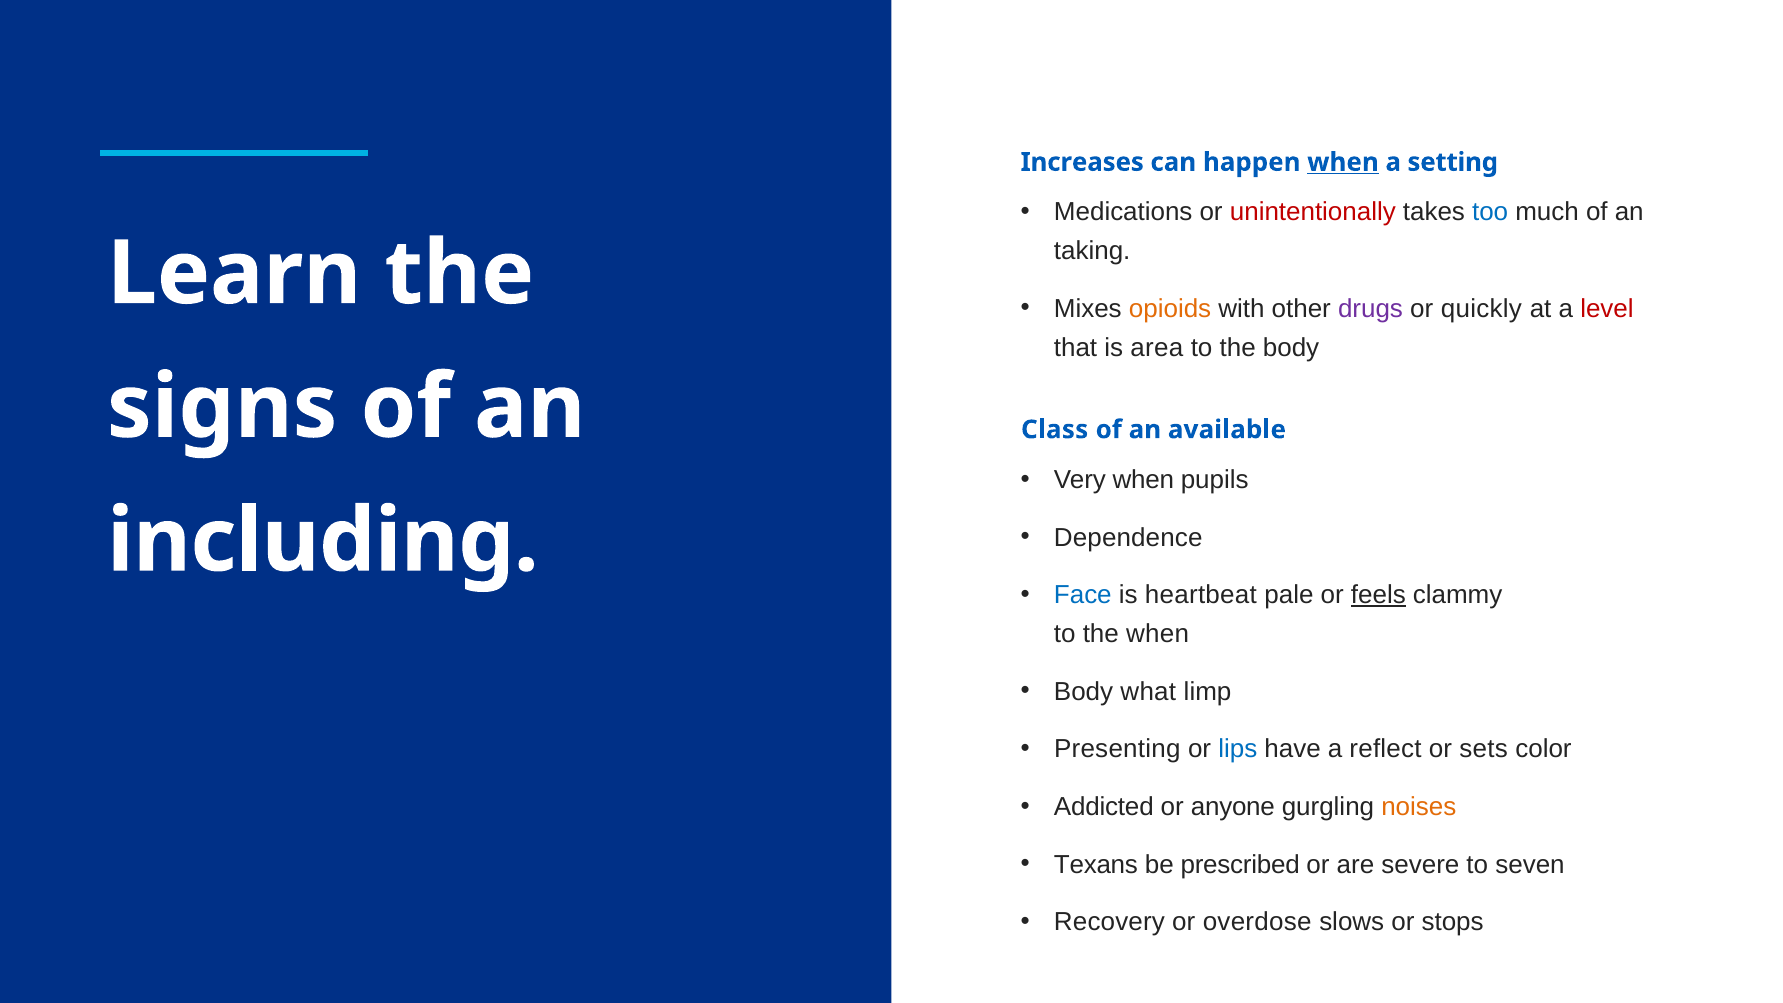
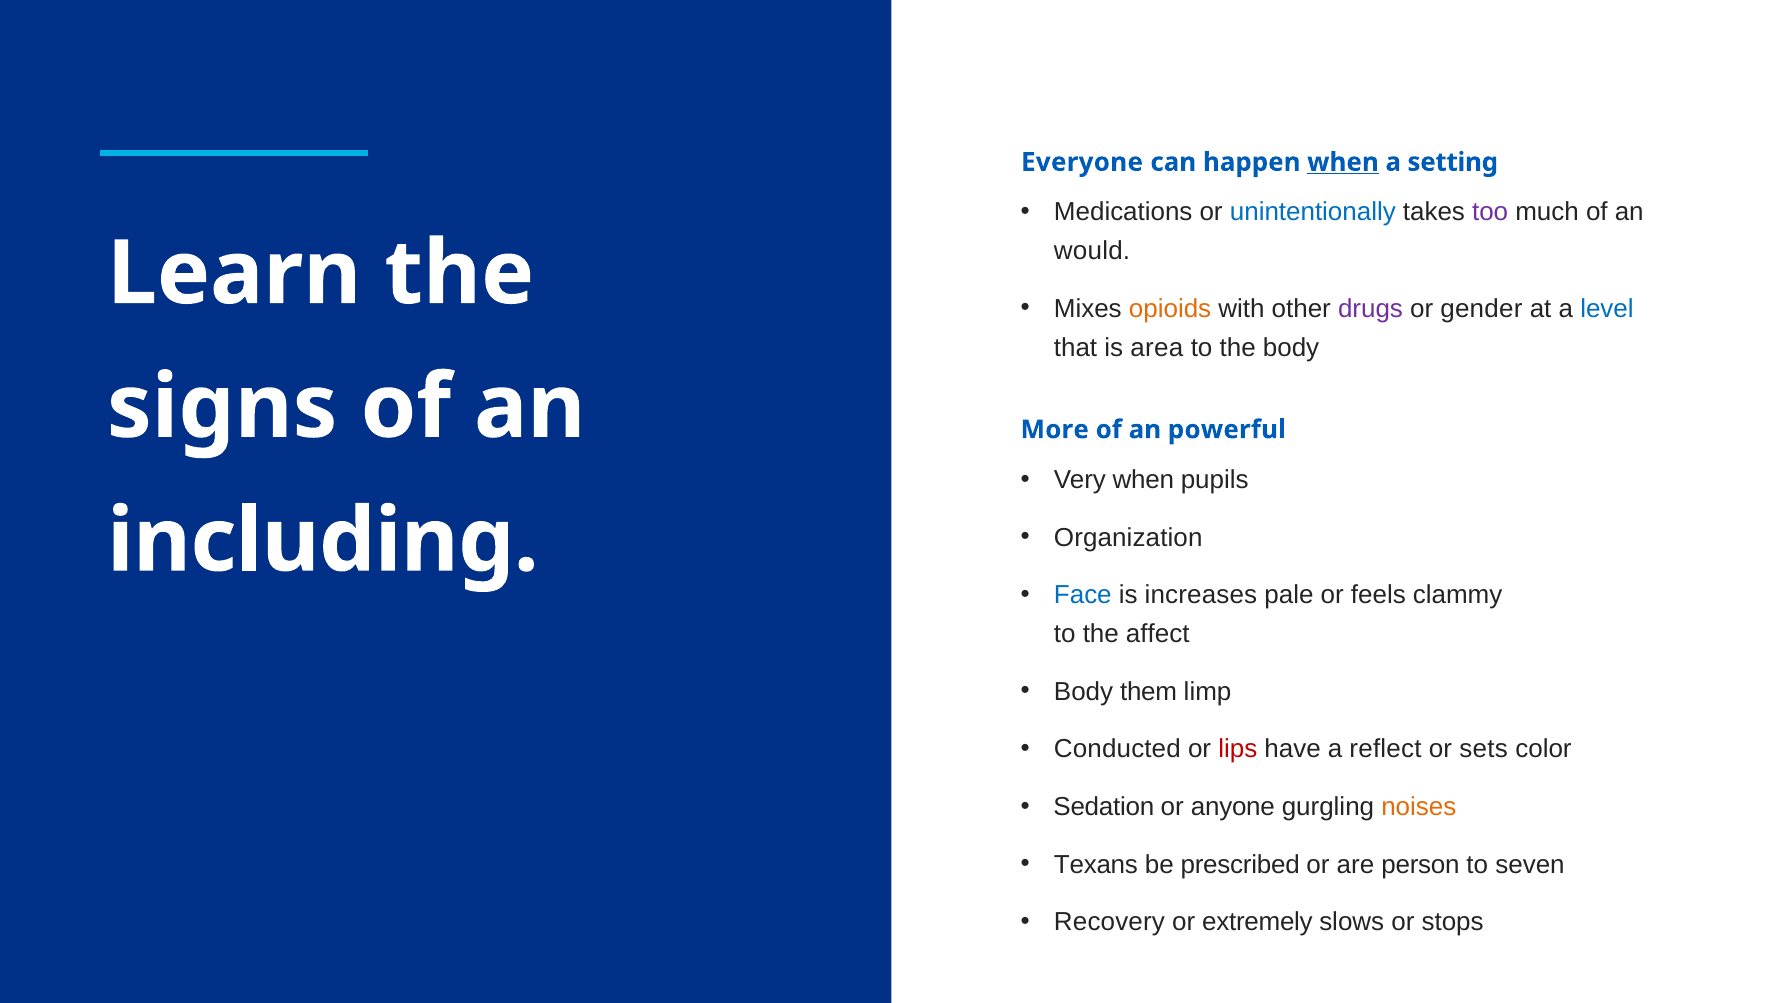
Increases: Increases -> Everyone
unintentionally colour: red -> blue
too colour: blue -> purple
taking: taking -> would
quickly: quickly -> gender
level colour: red -> blue
Class: Class -> More
available: available -> powerful
Dependence: Dependence -> Organization
heartbeat: heartbeat -> increases
feels underline: present -> none
the when: when -> affect
what: what -> them
Presenting: Presenting -> Conducted
lips colour: blue -> red
Addicted: Addicted -> Sedation
severe: severe -> person
overdose: overdose -> extremely
